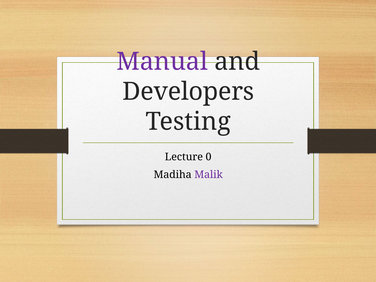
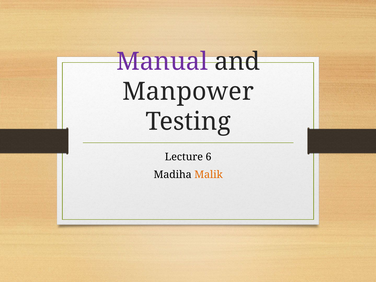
Developers: Developers -> Manpower
0: 0 -> 6
Malik colour: purple -> orange
